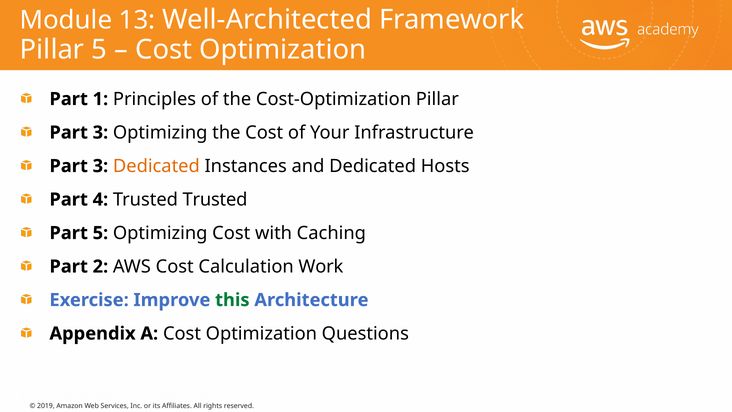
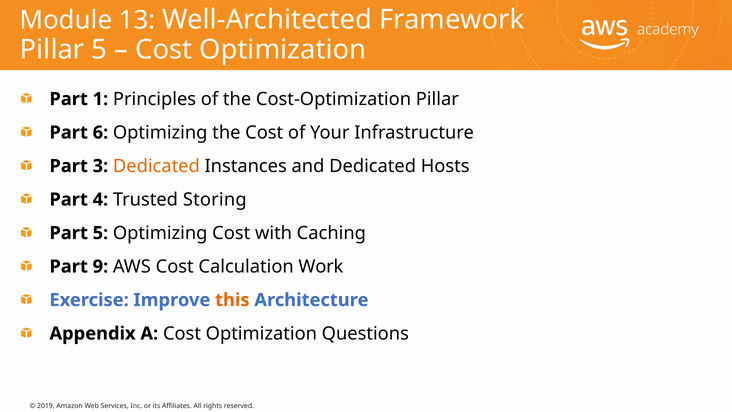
3 at (100, 132): 3 -> 6
Trusted Trusted: Trusted -> Storing
2: 2 -> 9
this colour: green -> orange
